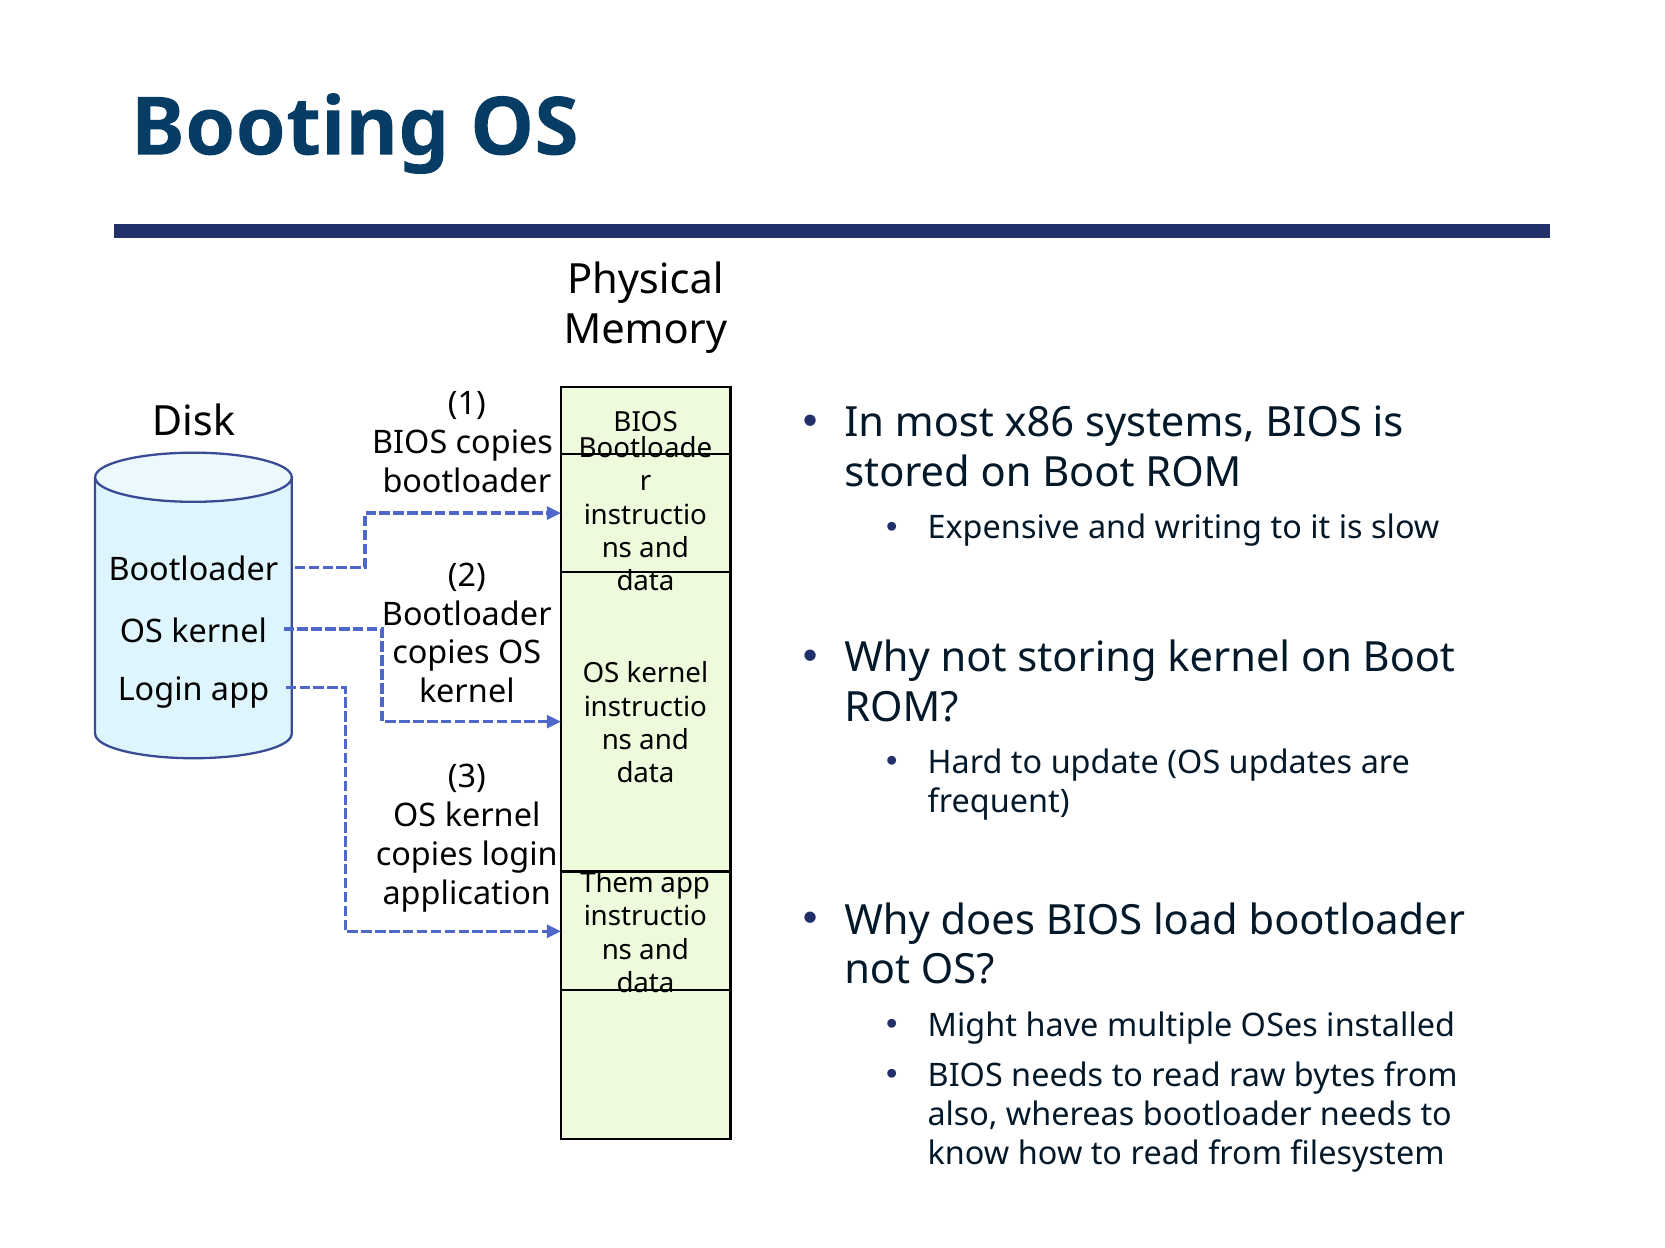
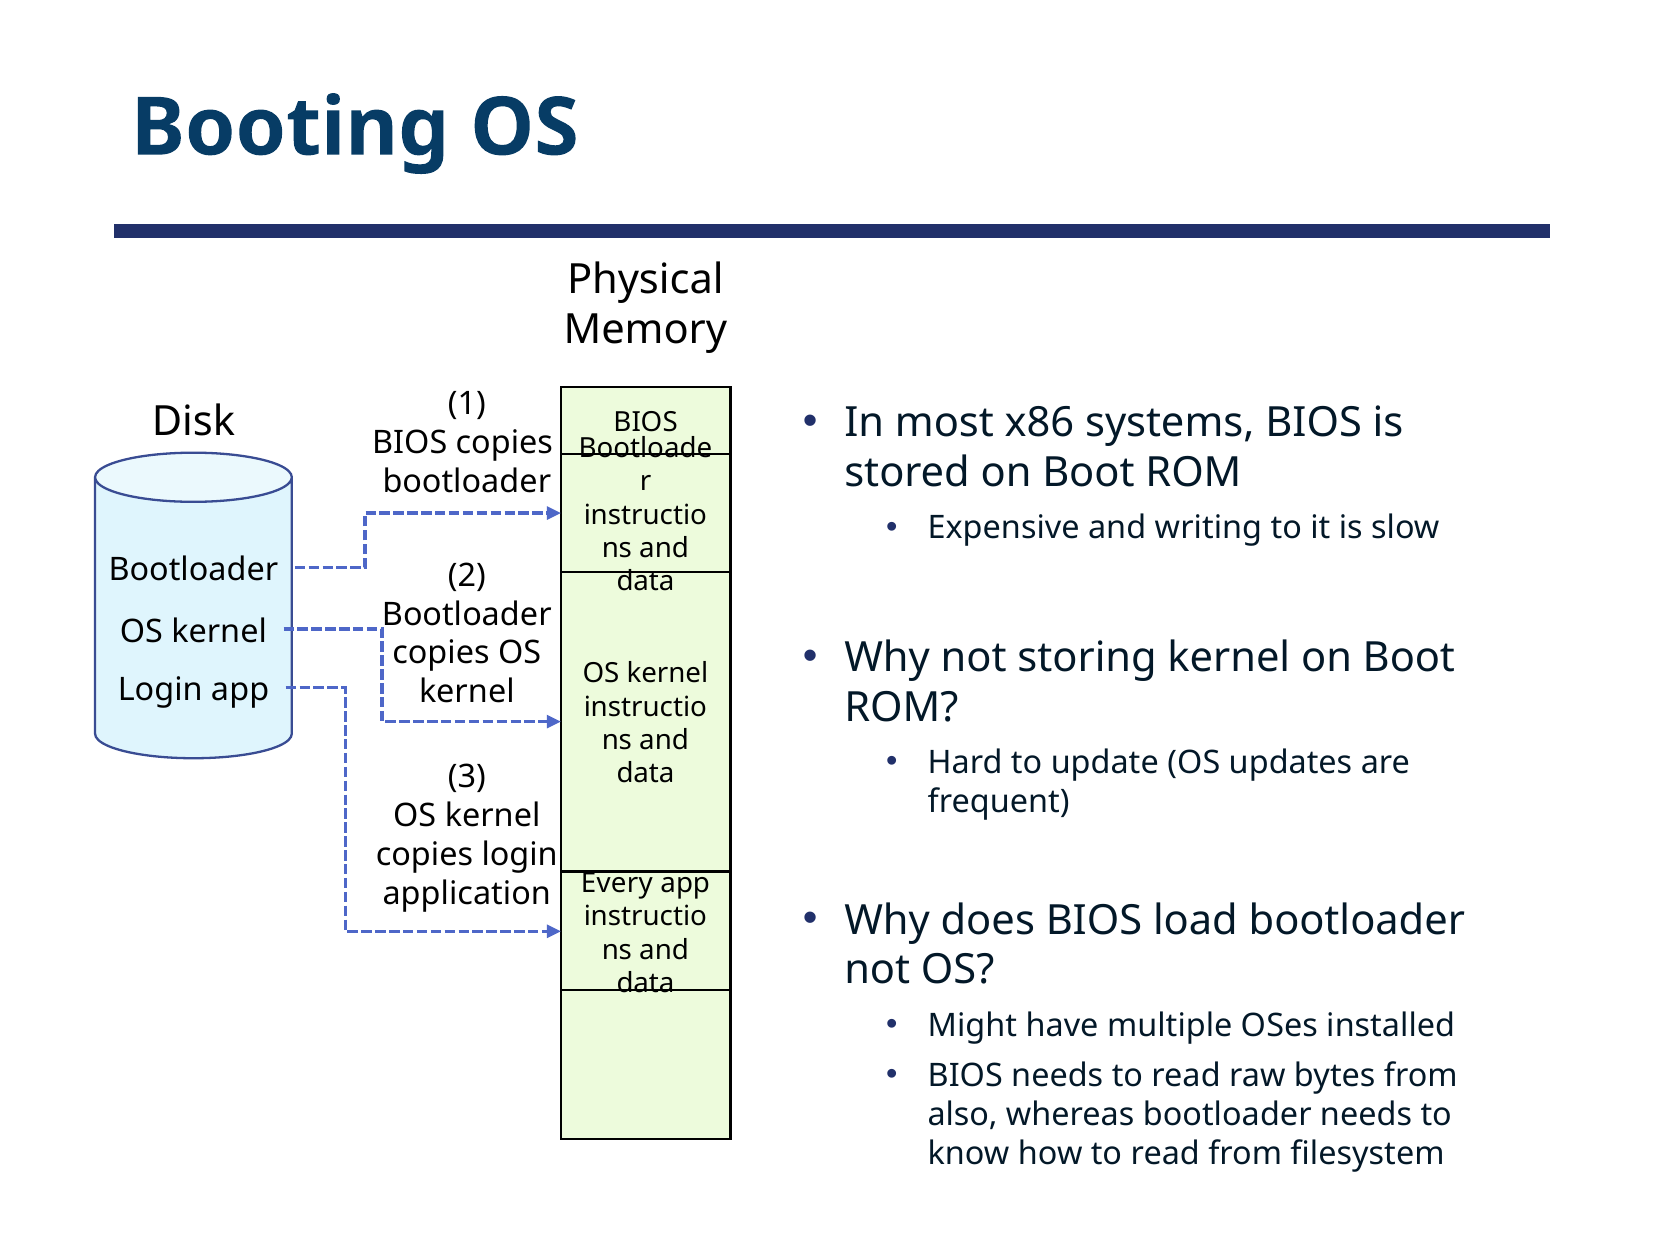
Them: Them -> Every
